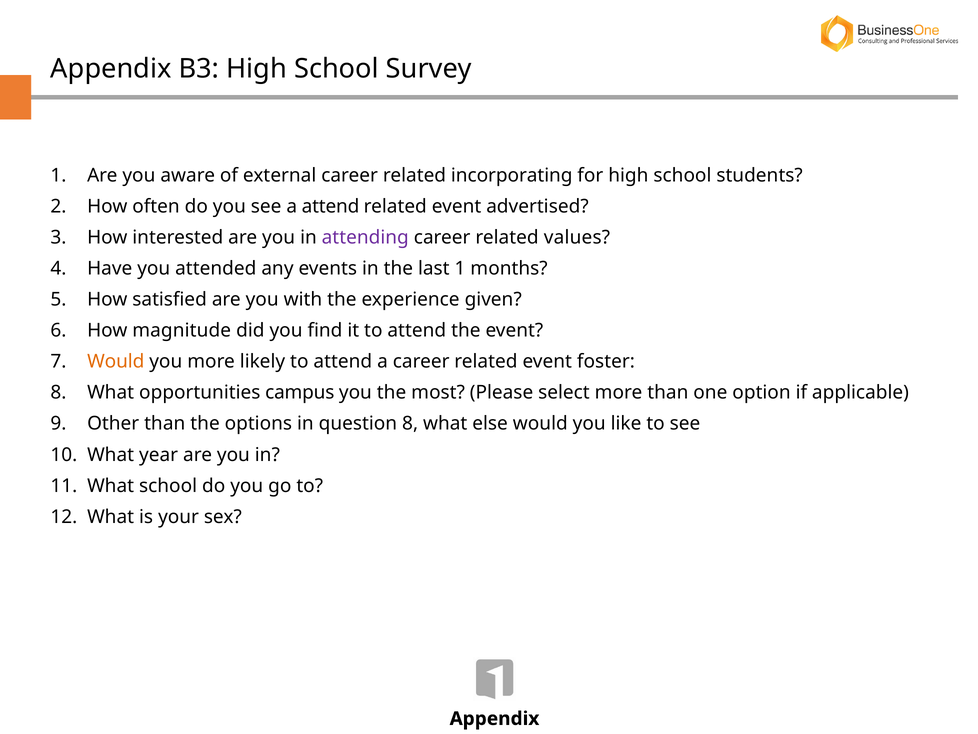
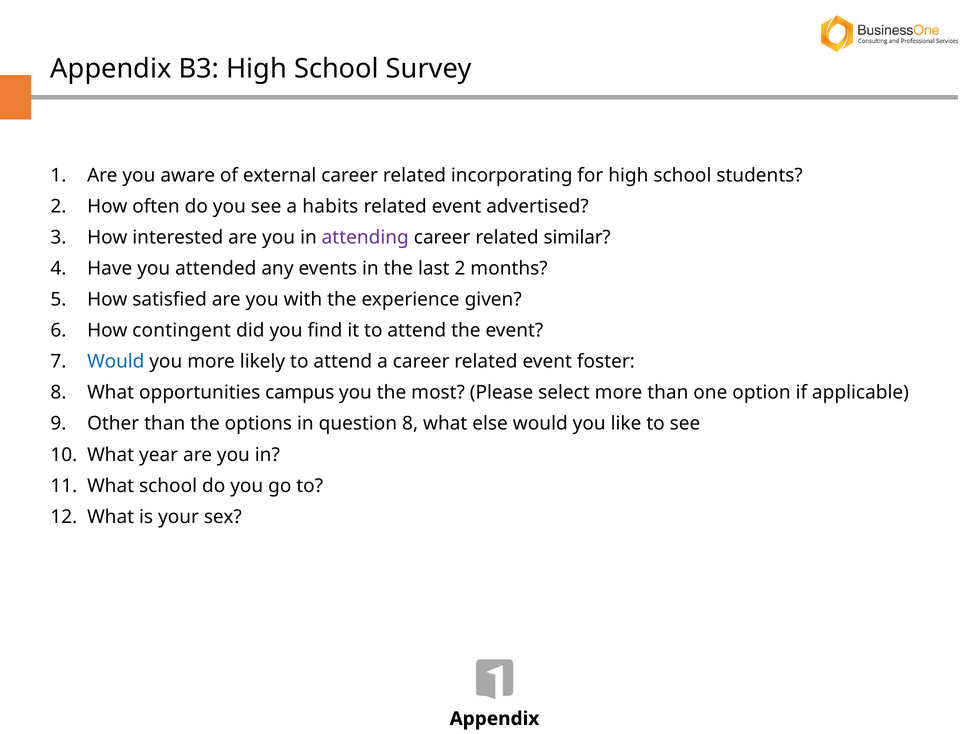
a attend: attend -> habits
values: values -> similar
last 1: 1 -> 2
magnitude: magnitude -> contingent
Would at (116, 361) colour: orange -> blue
